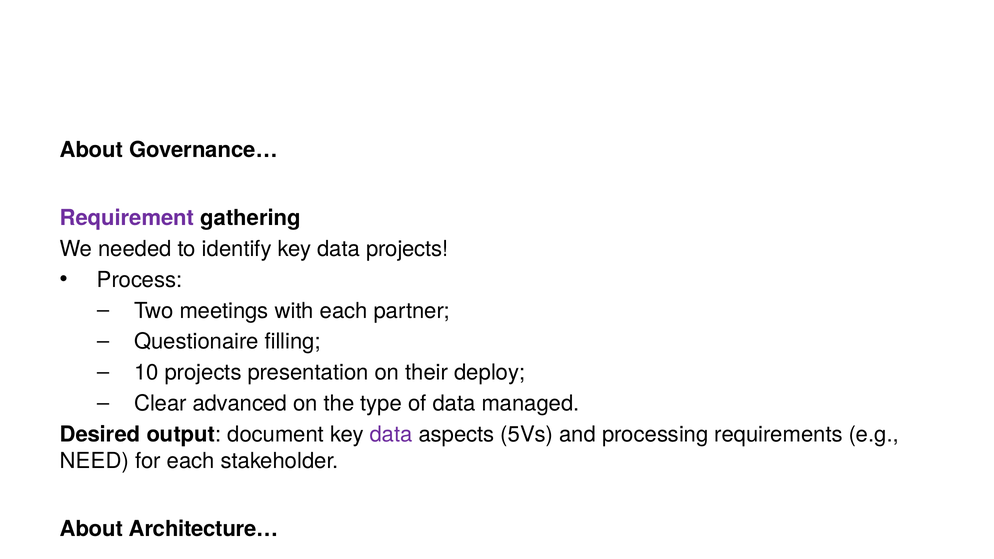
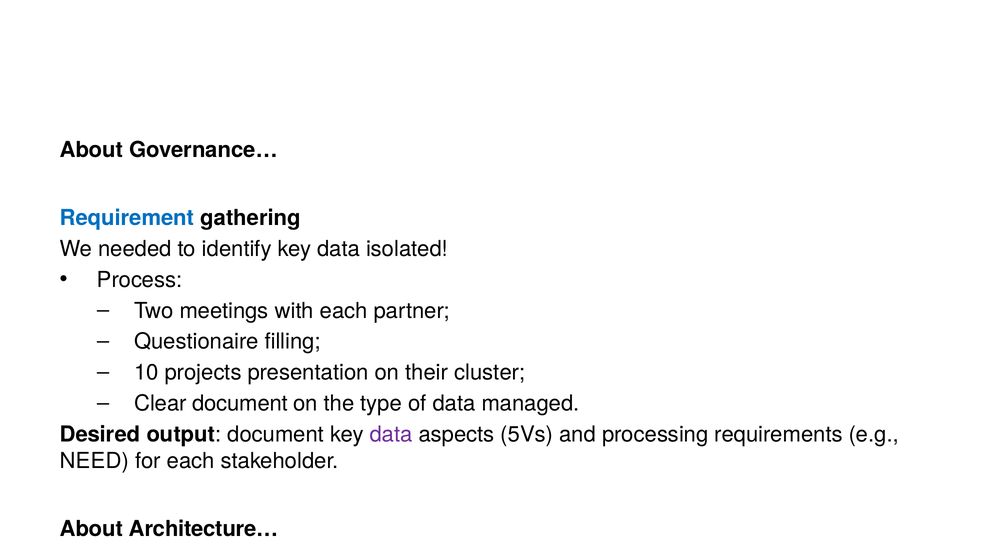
Requirement colour: purple -> blue
data projects: projects -> isolated
deploy: deploy -> cluster
Clear advanced: advanced -> document
